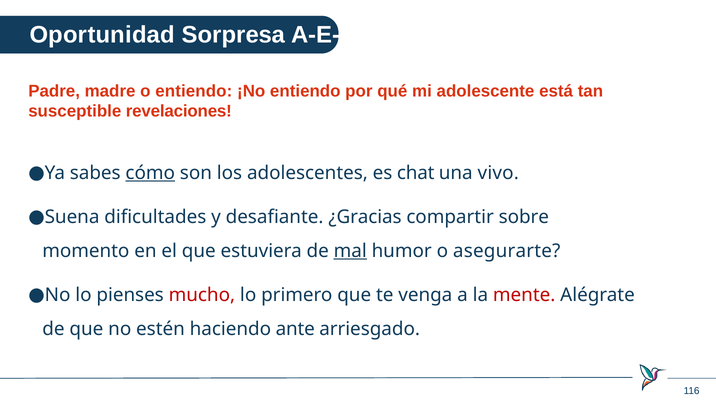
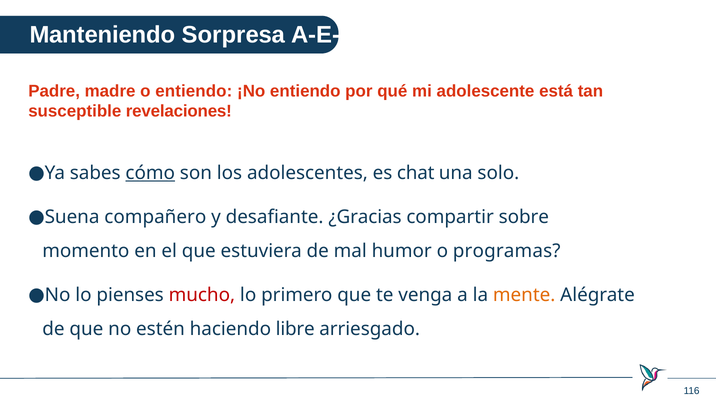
Oportunidad: Oportunidad -> Manteniendo
vivo: vivo -> solo
dificultades: dificultades -> compañero
mal underline: present -> none
asegurarte: asegurarte -> programas
mente colour: red -> orange
ante: ante -> libre
